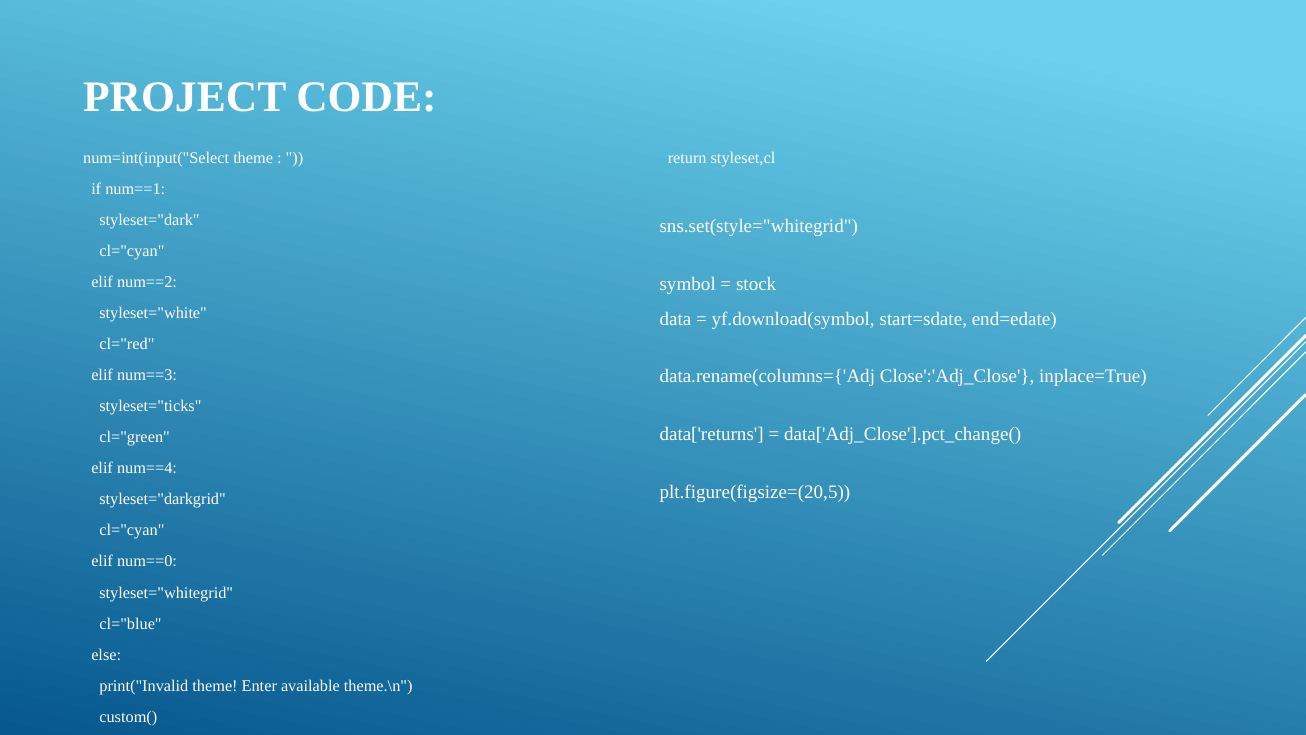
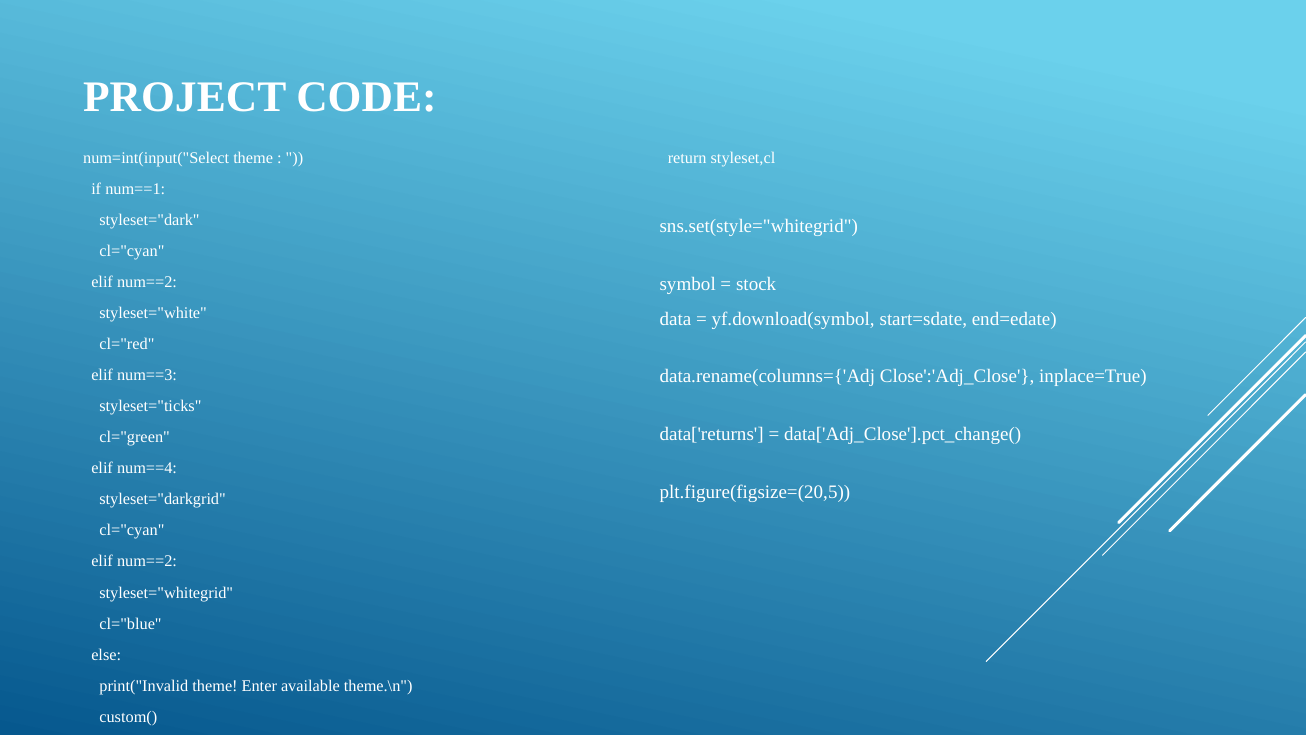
num==0 at (147, 561): num==0 -> num==2
